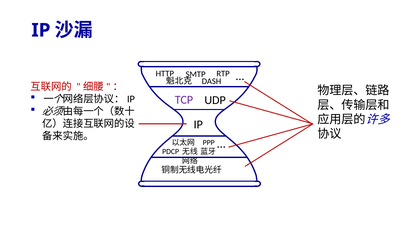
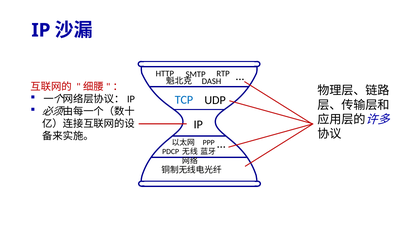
TCP colour: purple -> blue
